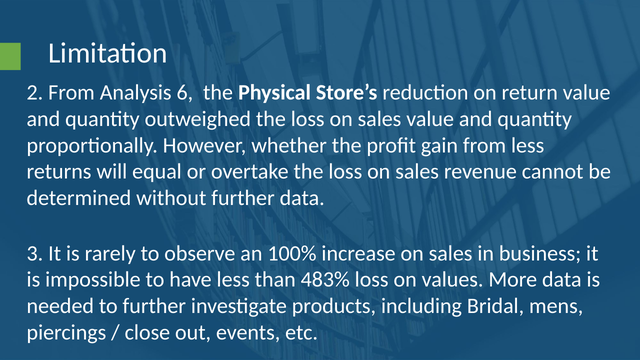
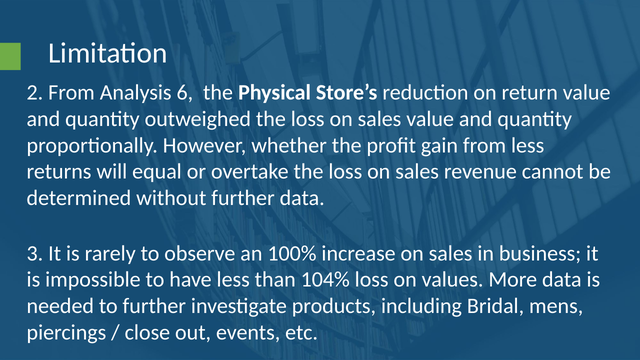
483%: 483% -> 104%
